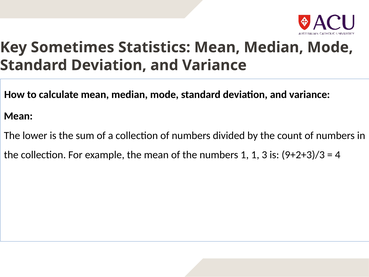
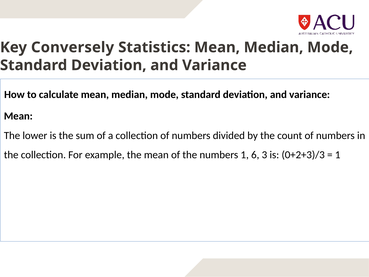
Sometimes: Sometimes -> Conversely
1 1: 1 -> 6
9+2+3)/3: 9+2+3)/3 -> 0+2+3)/3
4 at (338, 155): 4 -> 1
